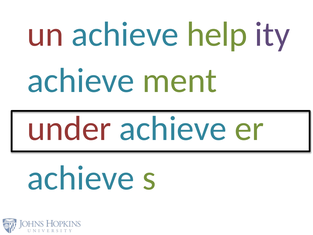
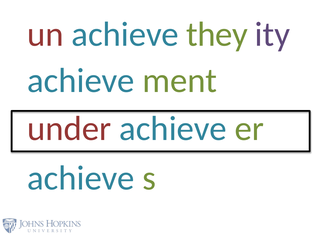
help: help -> they
